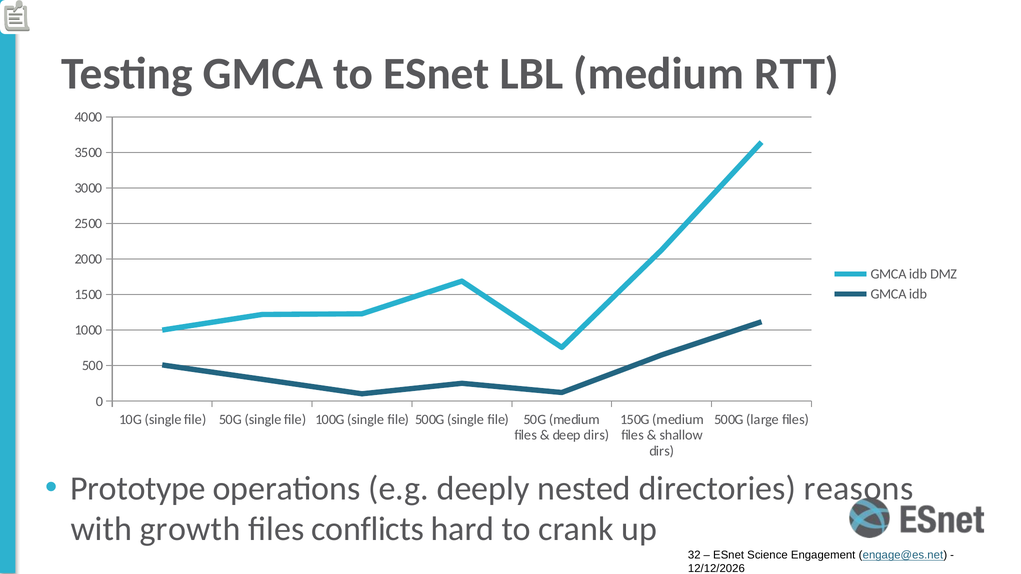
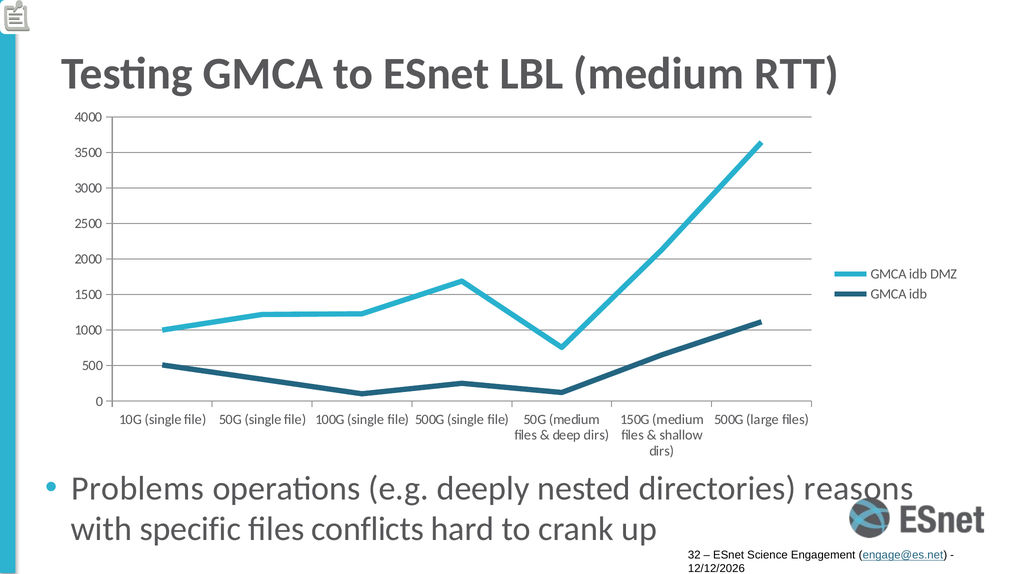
Prototype: Prototype -> Problems
growth: growth -> specific
